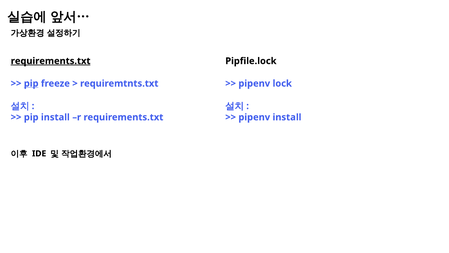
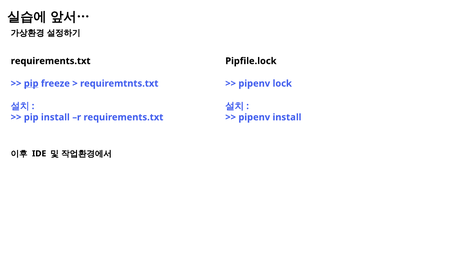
requirements.txt at (51, 61) underline: present -> none
